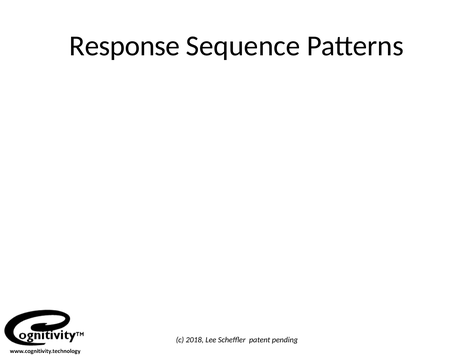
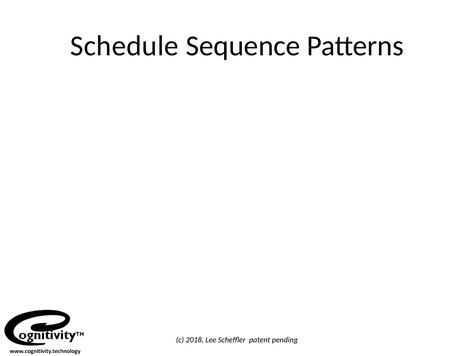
Response: Response -> Schedule
